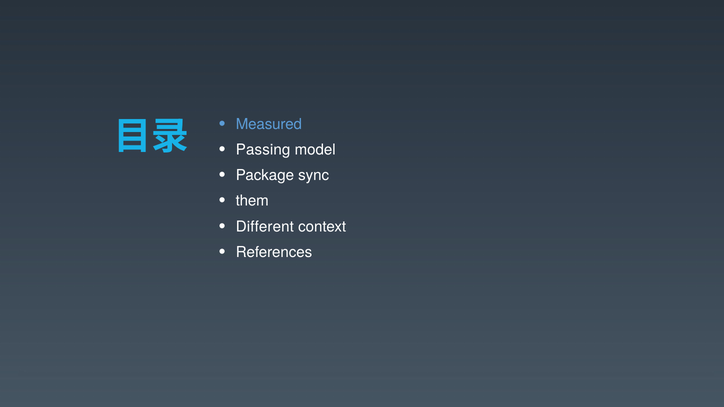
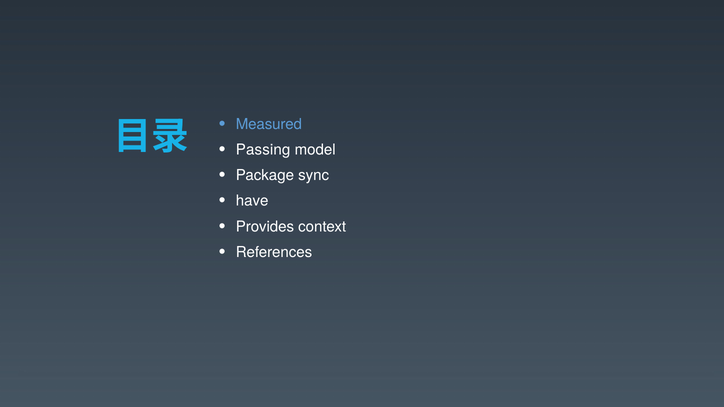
them: them -> have
Different: Different -> Provides
